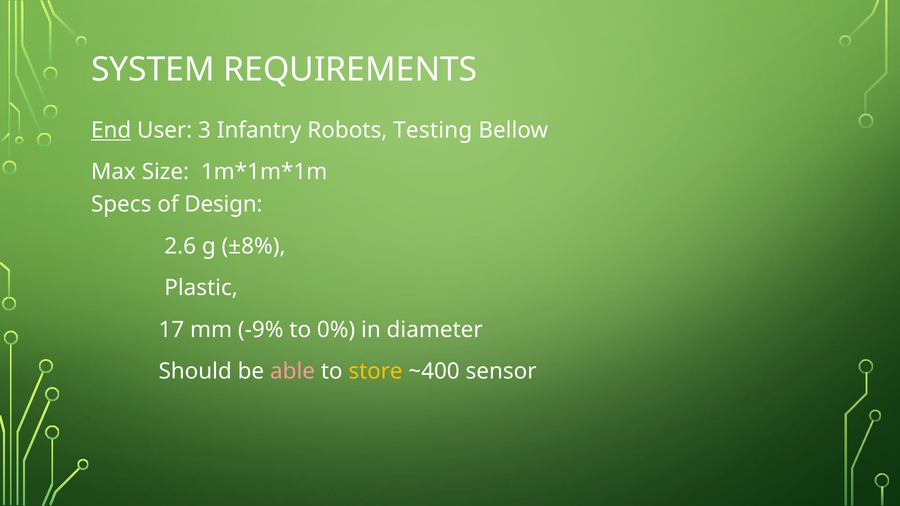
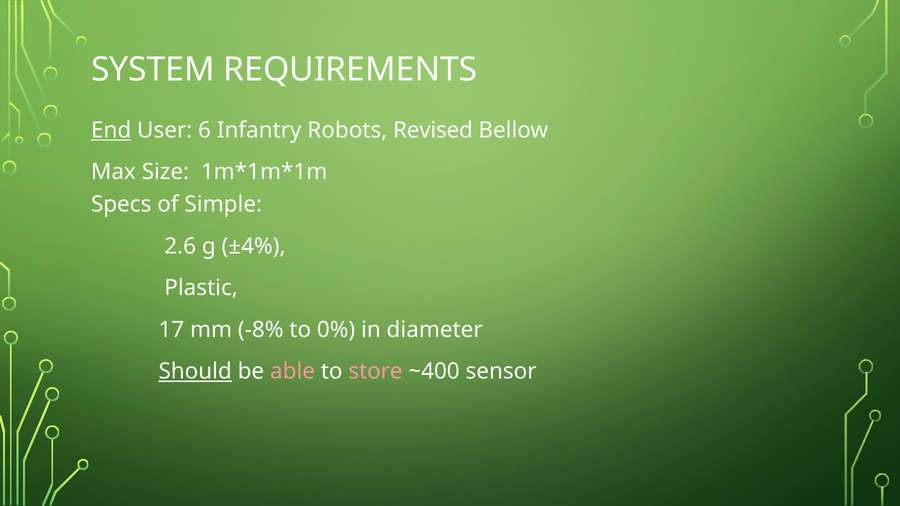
3: 3 -> 6
Testing: Testing -> Revised
Design: Design -> Simple
±8%: ±8% -> ±4%
-9%: -9% -> -8%
Should underline: none -> present
store colour: yellow -> pink
